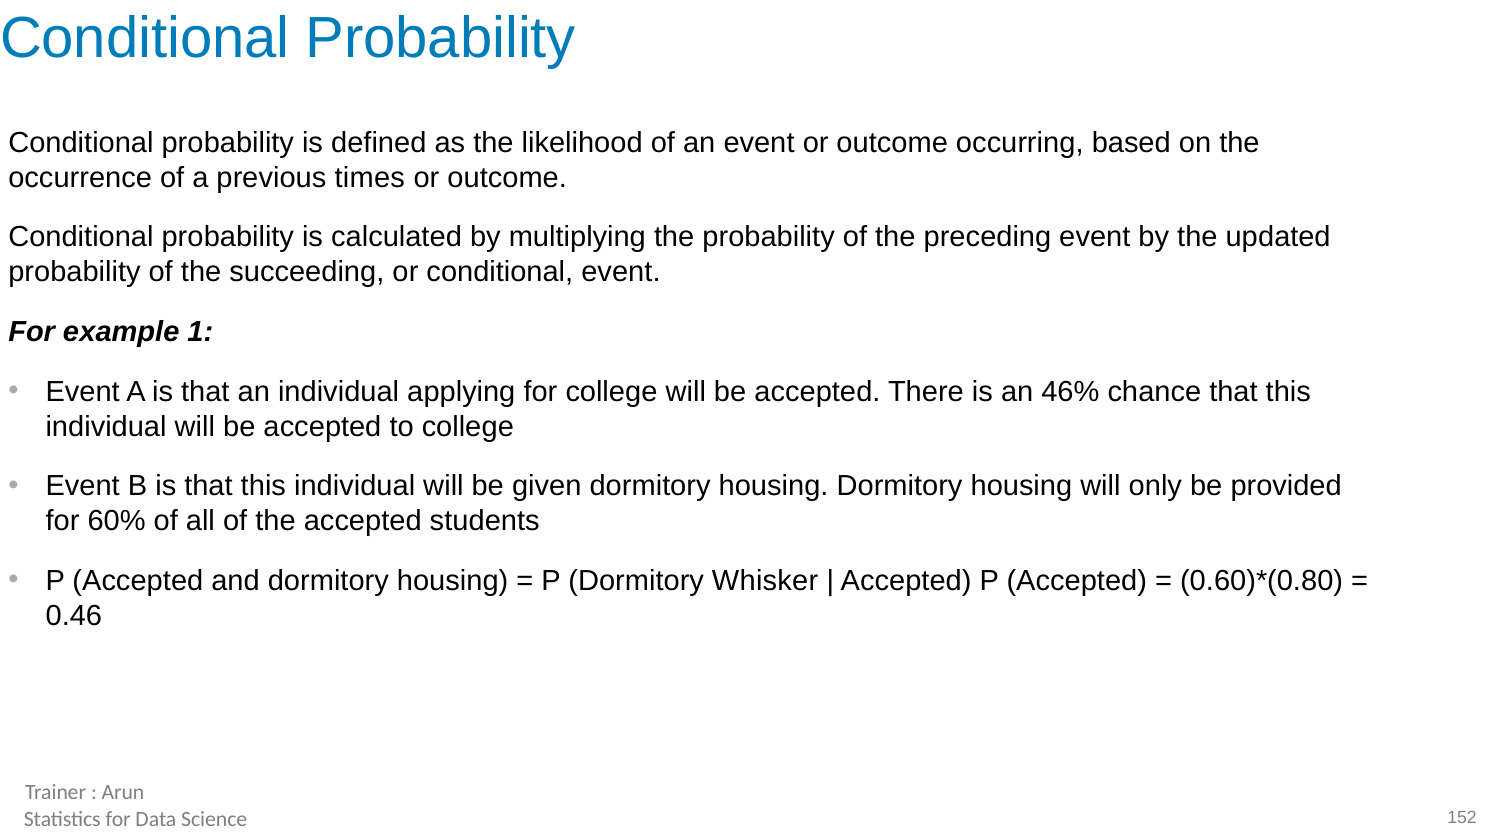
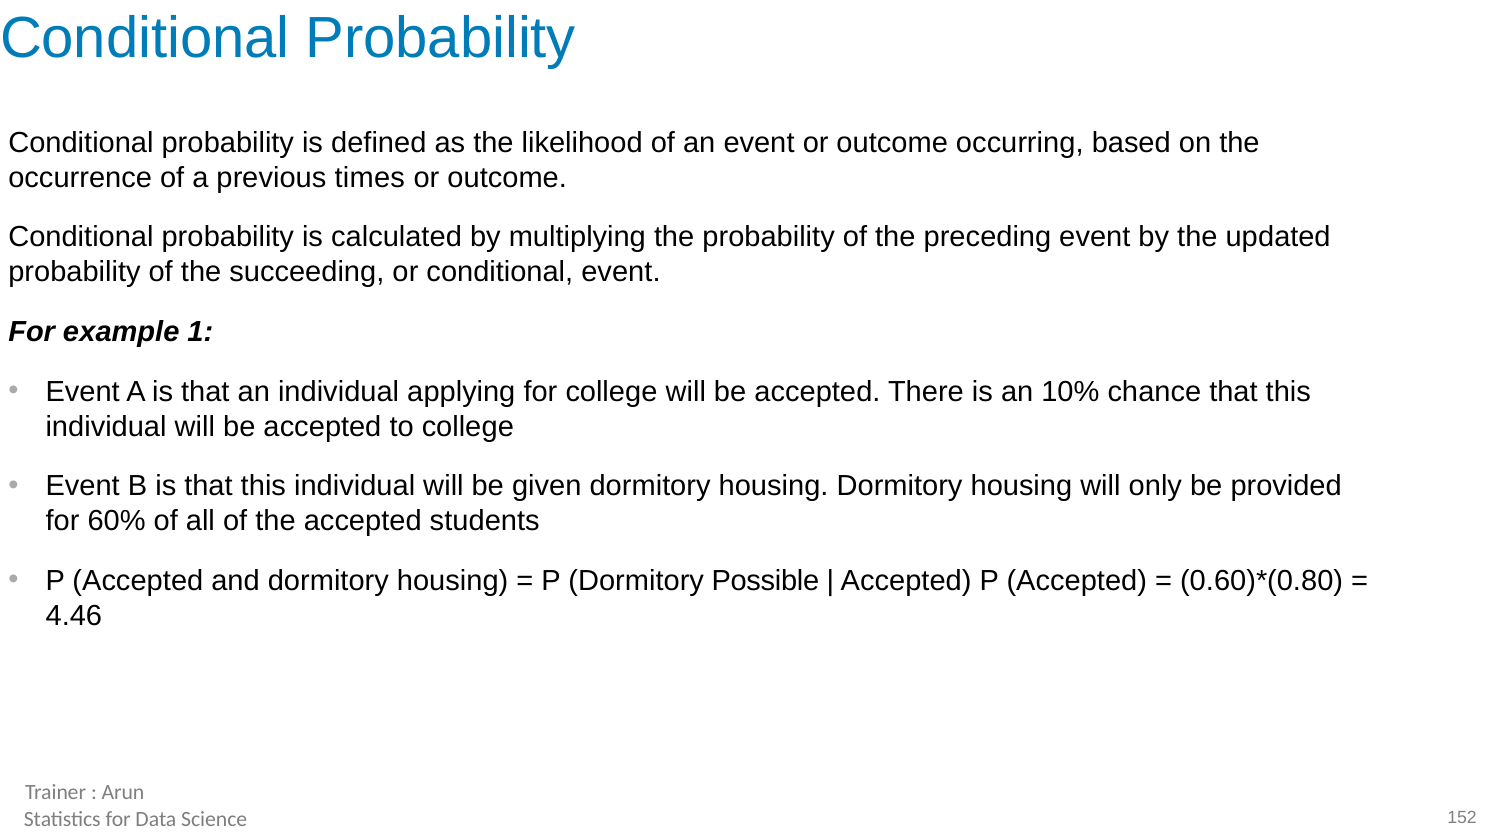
46%: 46% -> 10%
Whisker: Whisker -> Possible
0.46: 0.46 -> 4.46
